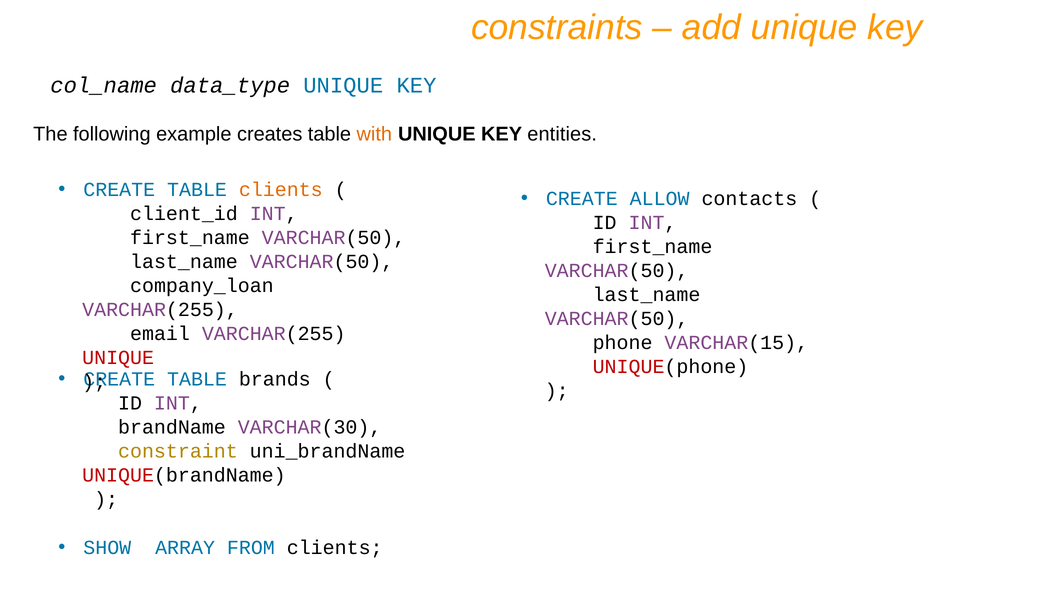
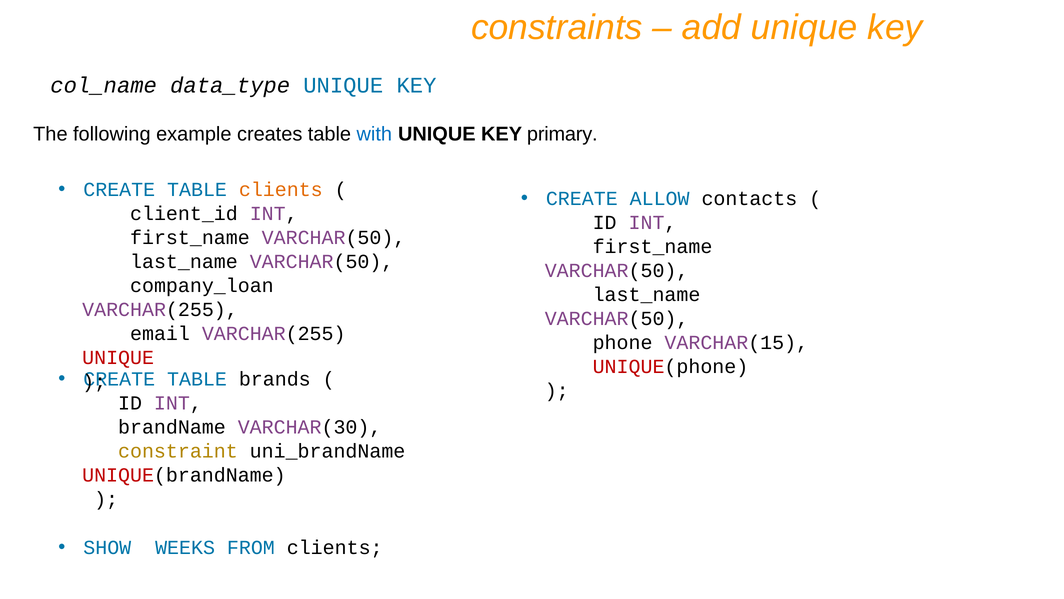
with colour: orange -> blue
entities: entities -> primary
ARRAY: ARRAY -> WEEKS
